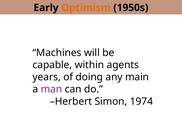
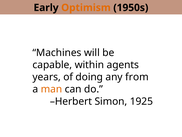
main: main -> from
man colour: purple -> orange
1974: 1974 -> 1925
